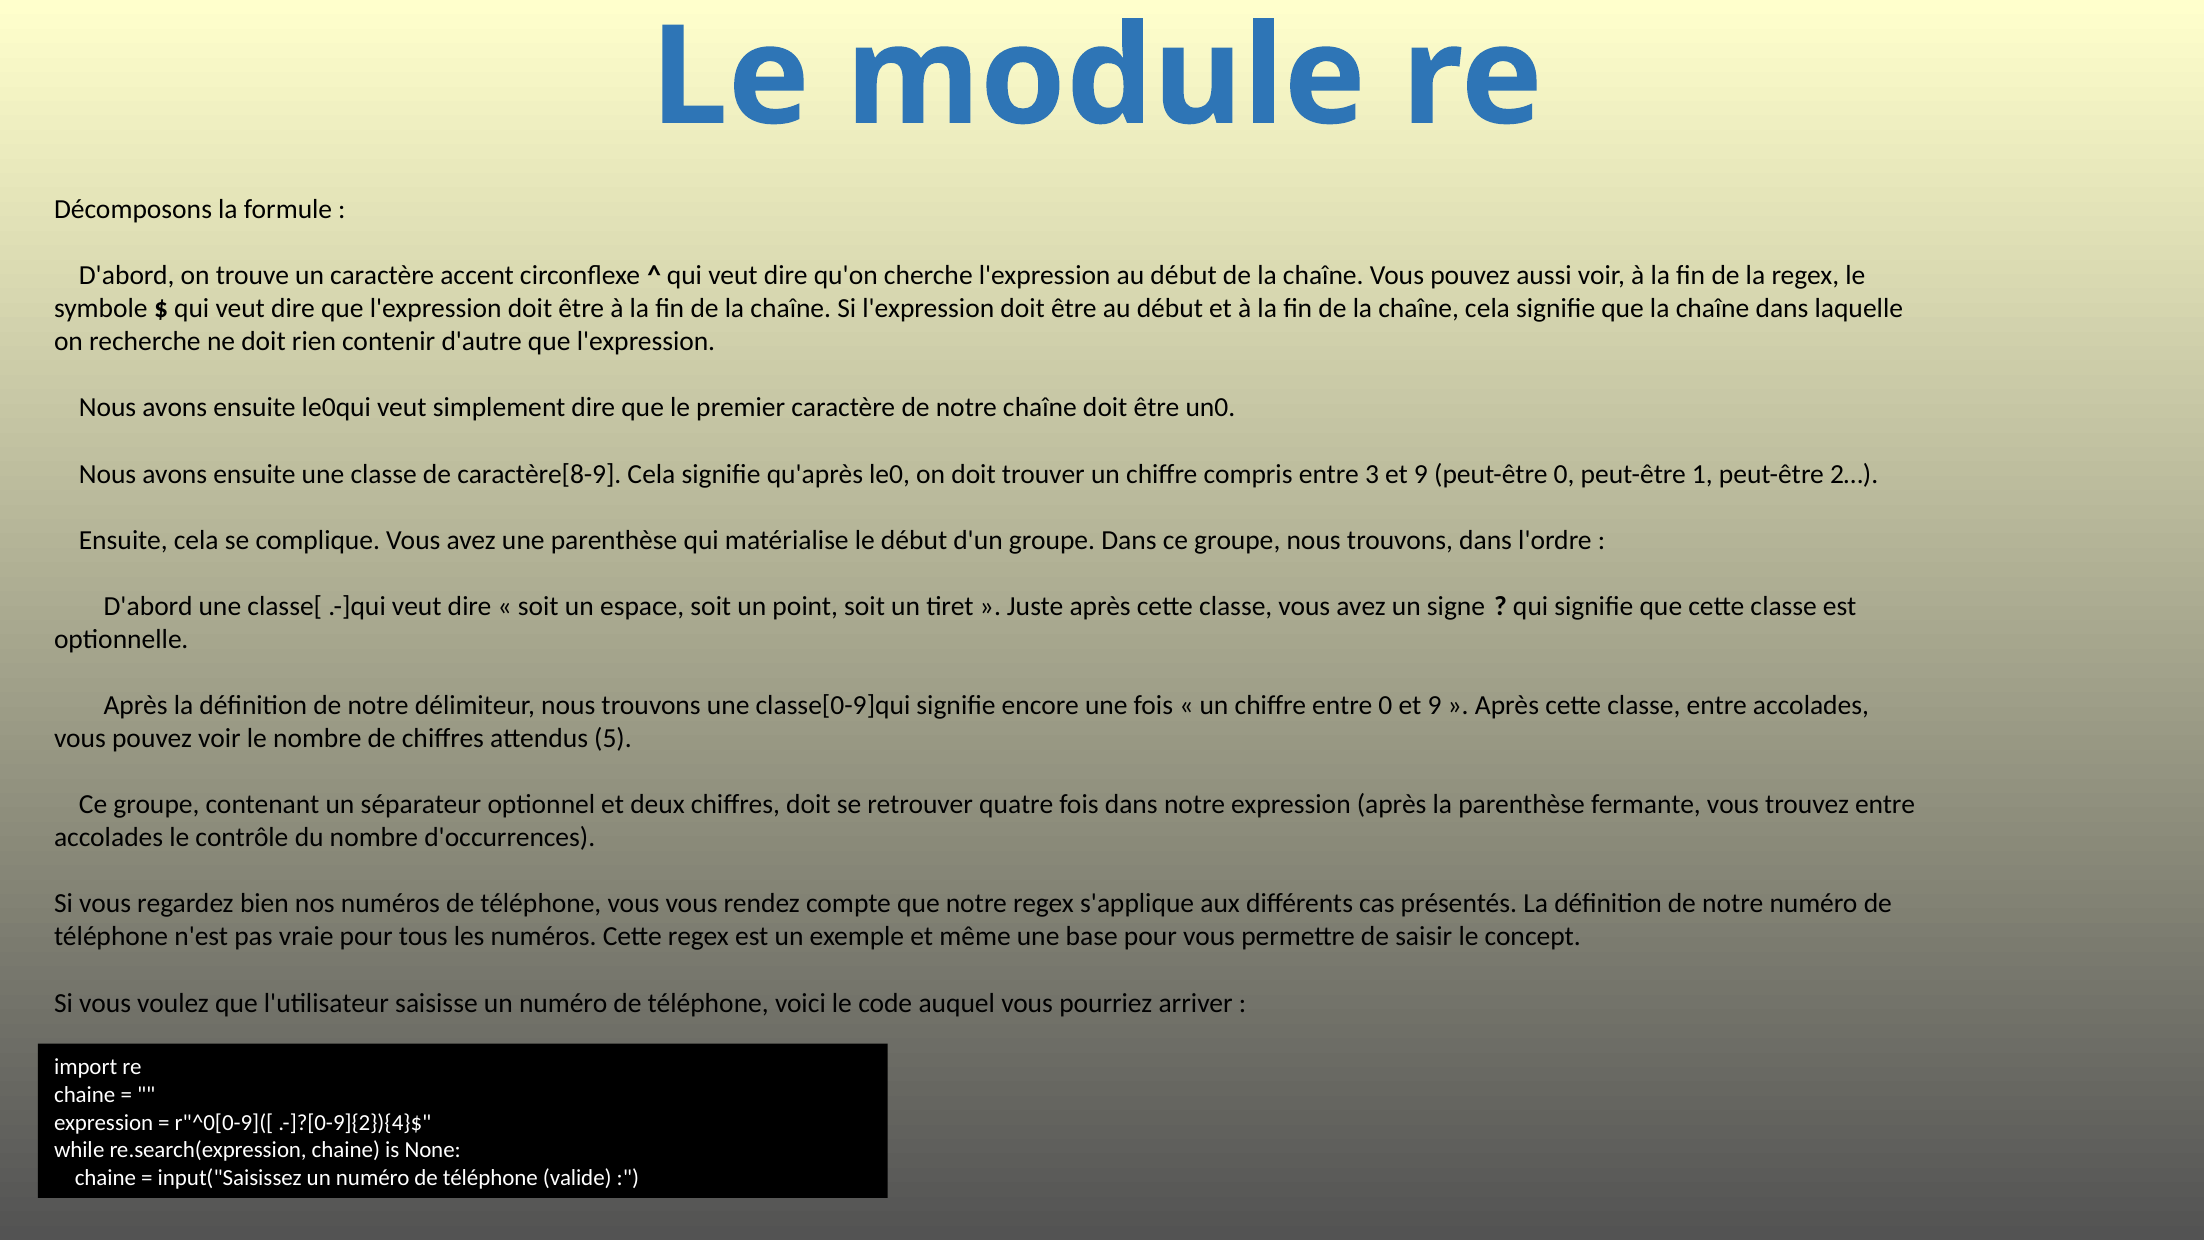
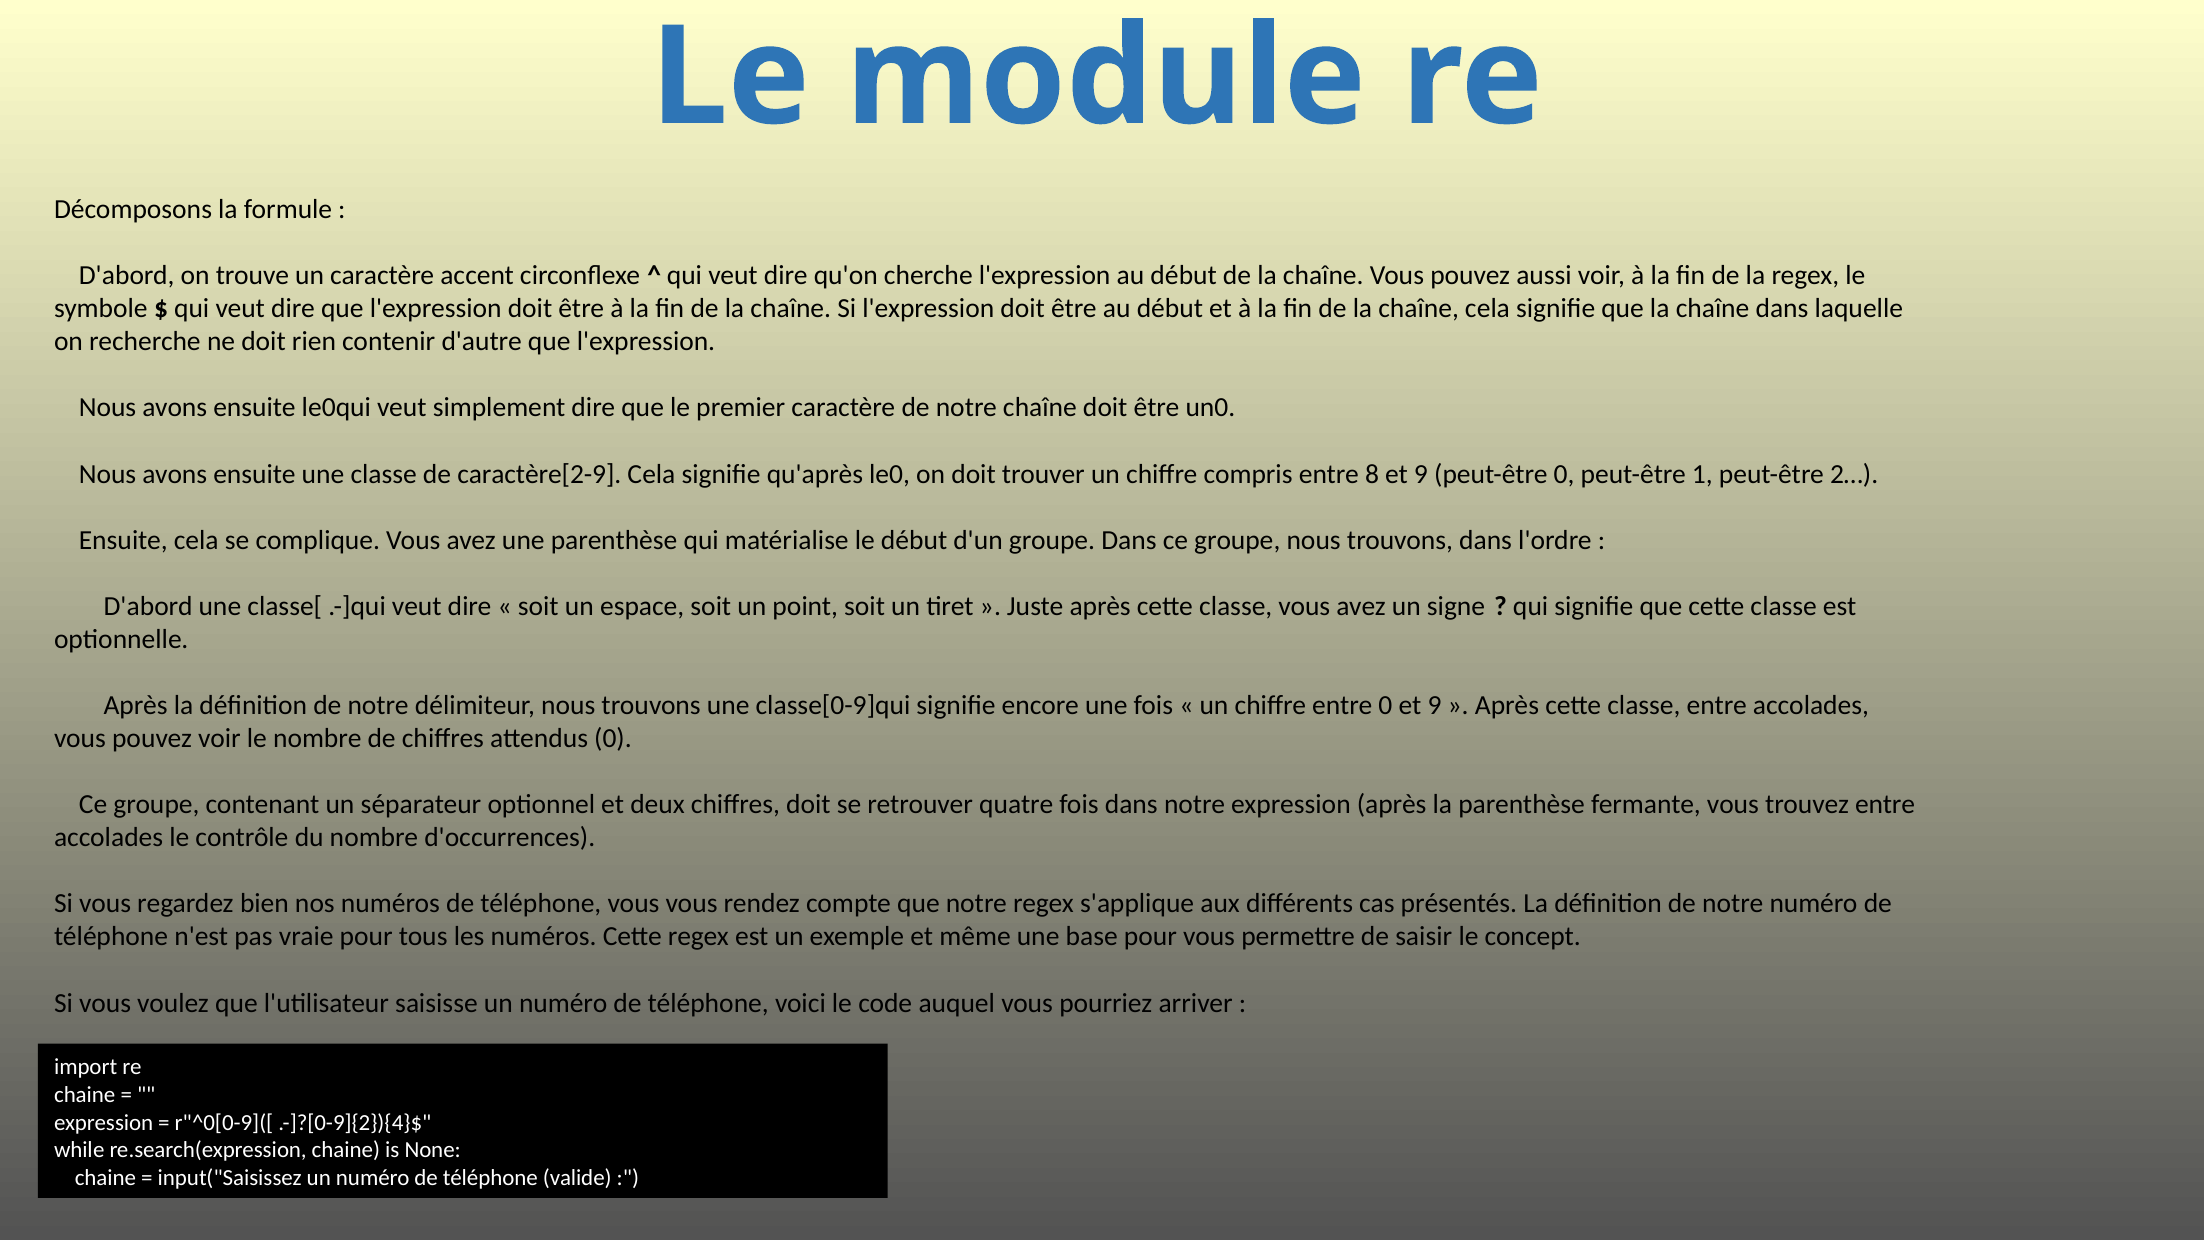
caractère[8-9: caractère[8-9 -> caractère[2-9
3: 3 -> 8
attendus 5: 5 -> 0
